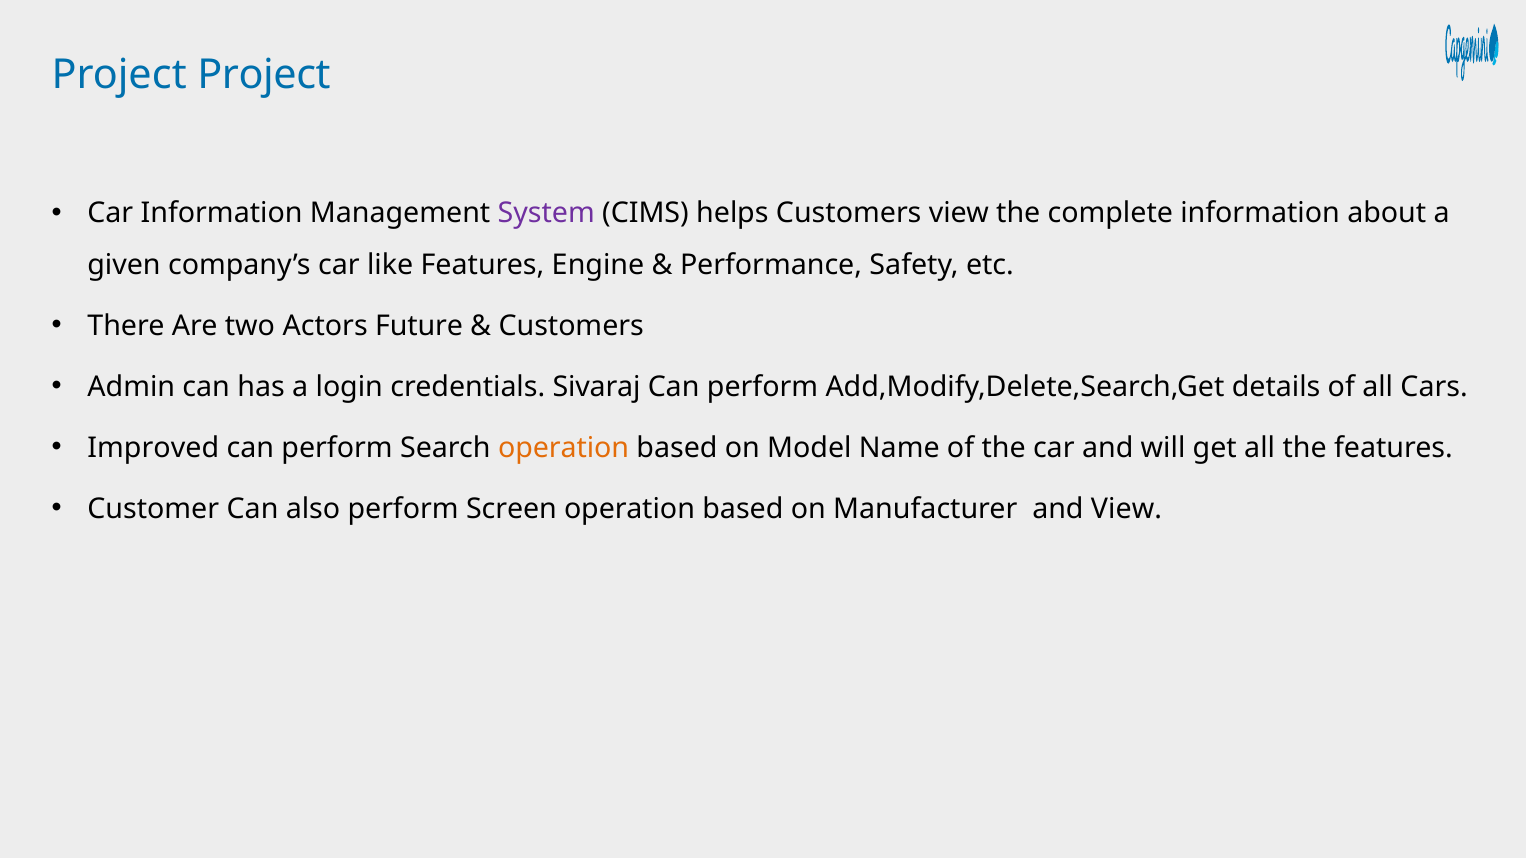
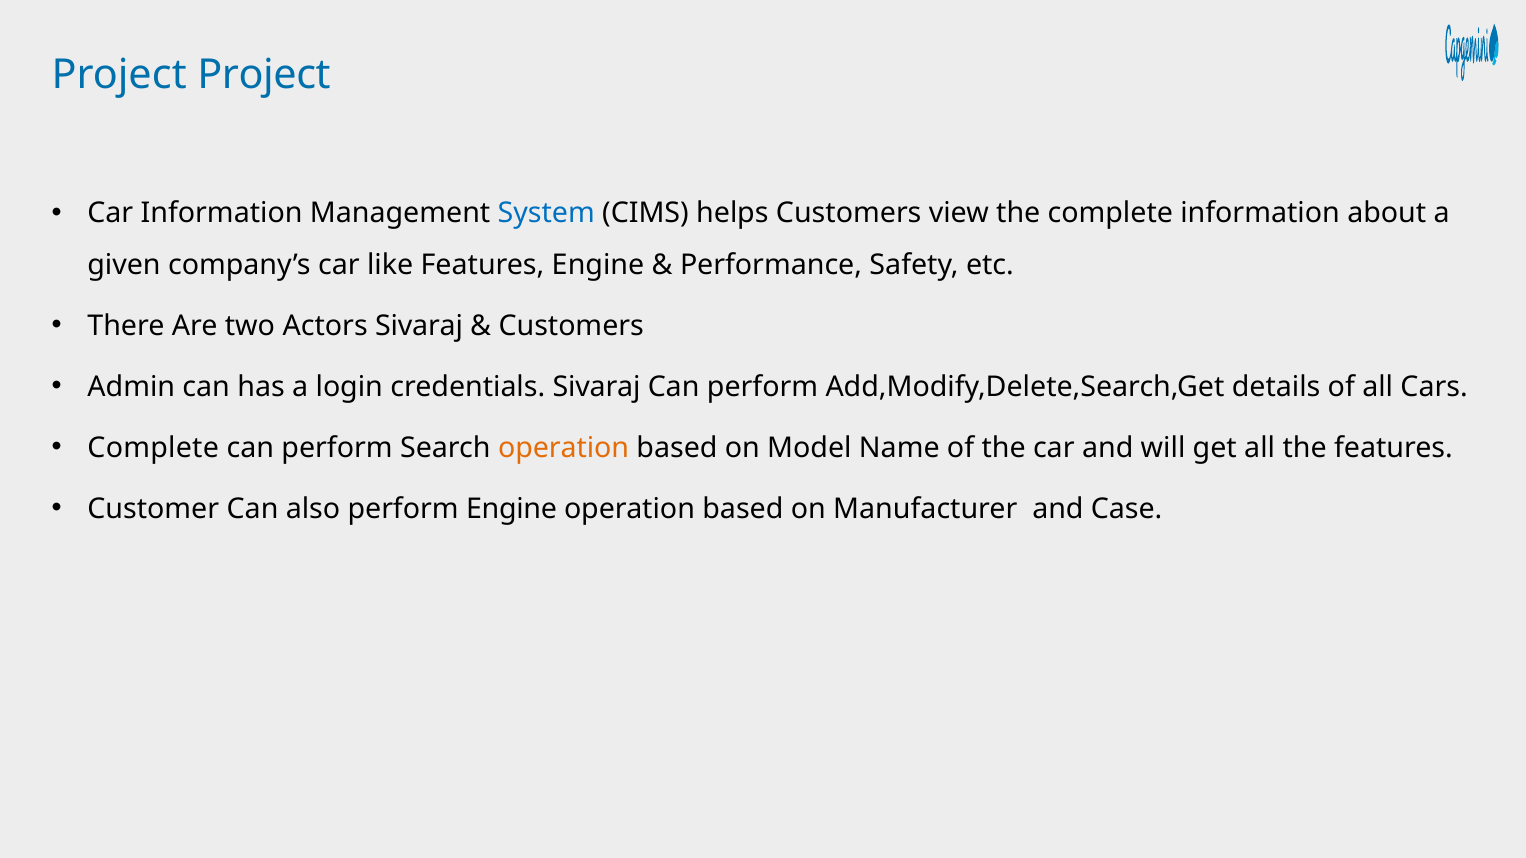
System colour: purple -> blue
Actors Future: Future -> Sivaraj
Improved at (153, 448): Improved -> Complete
perform Screen: Screen -> Engine
and View: View -> Case
